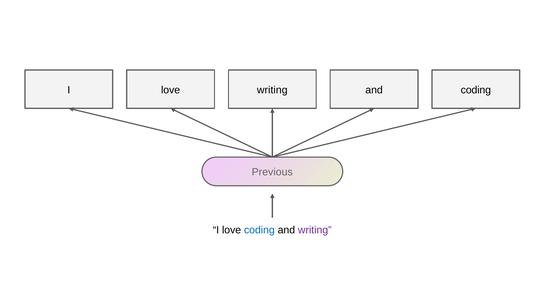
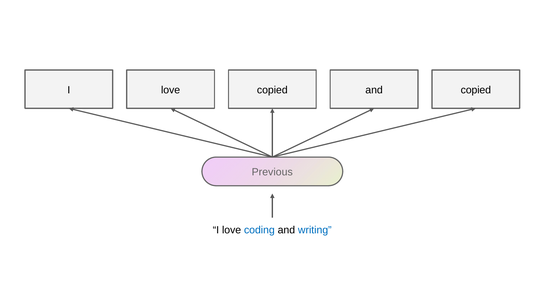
love writing: writing -> copied
and coding: coding -> copied
writing at (315, 230) colour: purple -> blue
